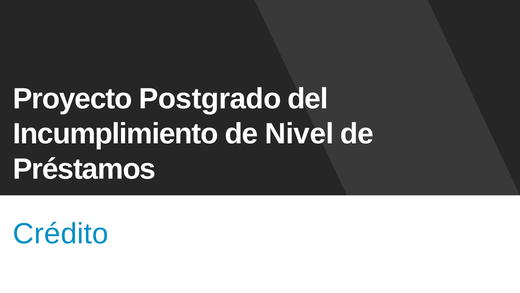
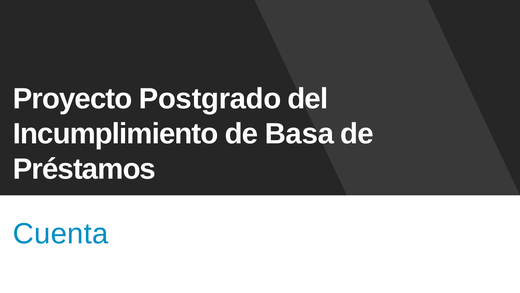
Nivel: Nivel -> Basa
Crédito: Crédito -> Cuenta
